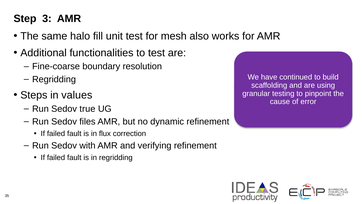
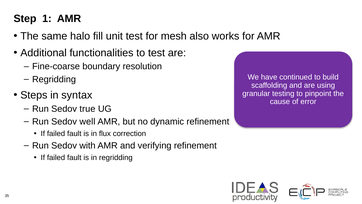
3: 3 -> 1
values: values -> syntax
files: files -> well
